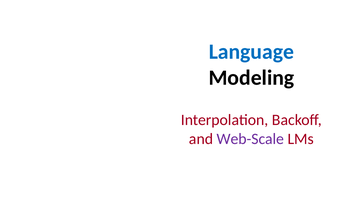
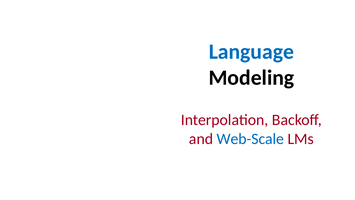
Web-Scale colour: purple -> blue
